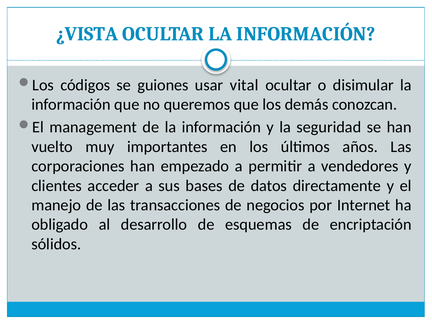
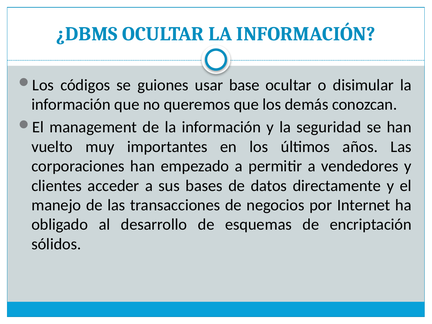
¿VISTA: ¿VISTA -> ¿DBMS
vital: vital -> base
